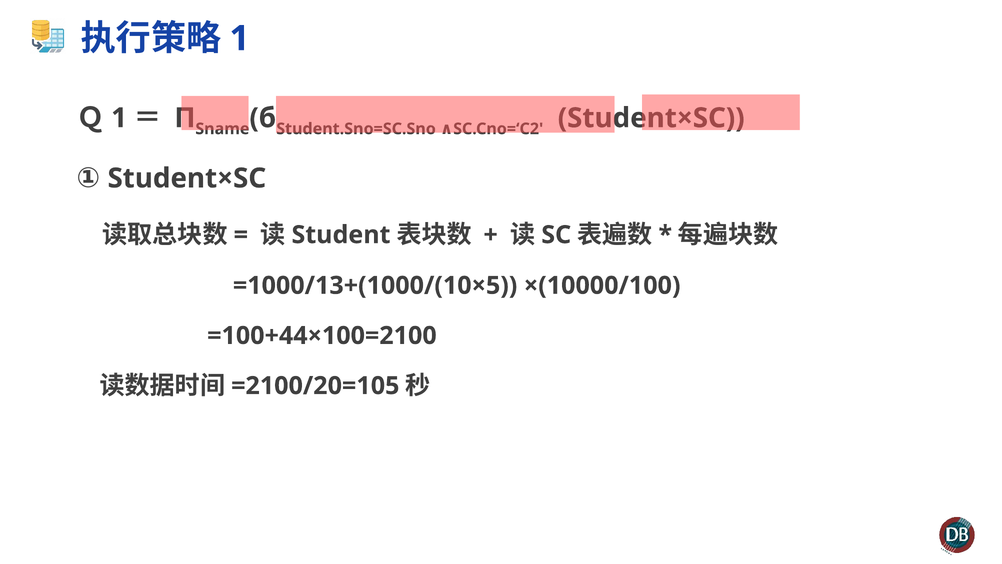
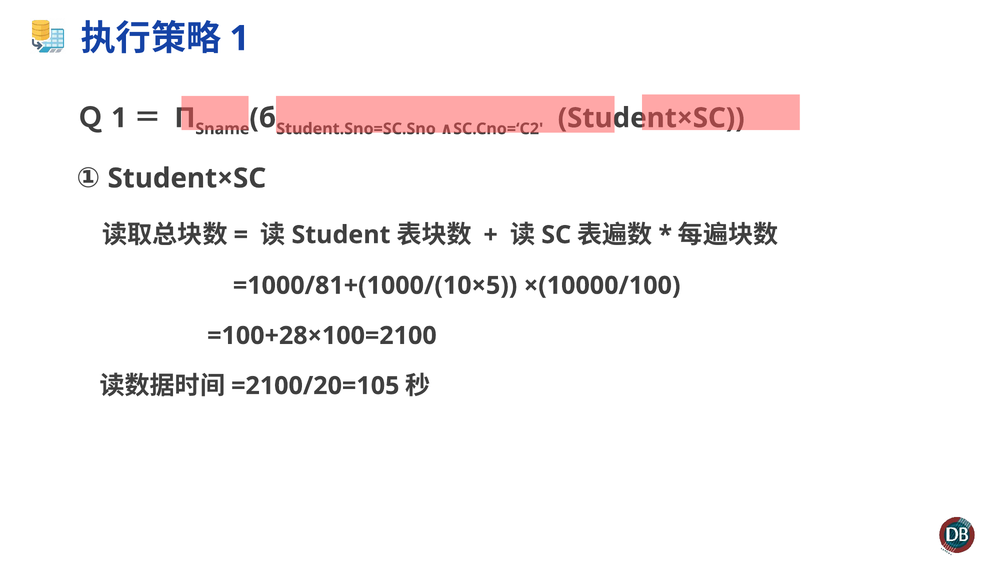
=1000/13+(1000/(10×5: =1000/13+(1000/(10×5 -> =1000/81+(1000/(10×5
=100+44×100=2100: =100+44×100=2100 -> =100+28×100=2100
